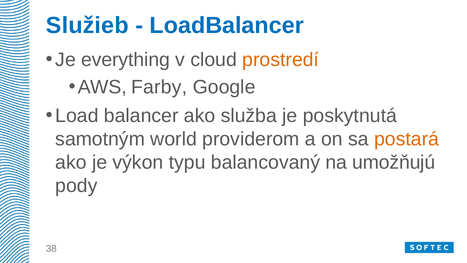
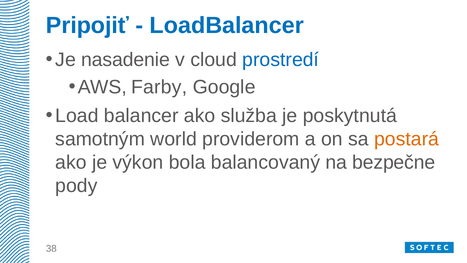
Služieb: Služieb -> Pripojiť
everything: everything -> nasadenie
prostredí colour: orange -> blue
typu: typu -> bola
umožňujú: umožňujú -> bezpečne
